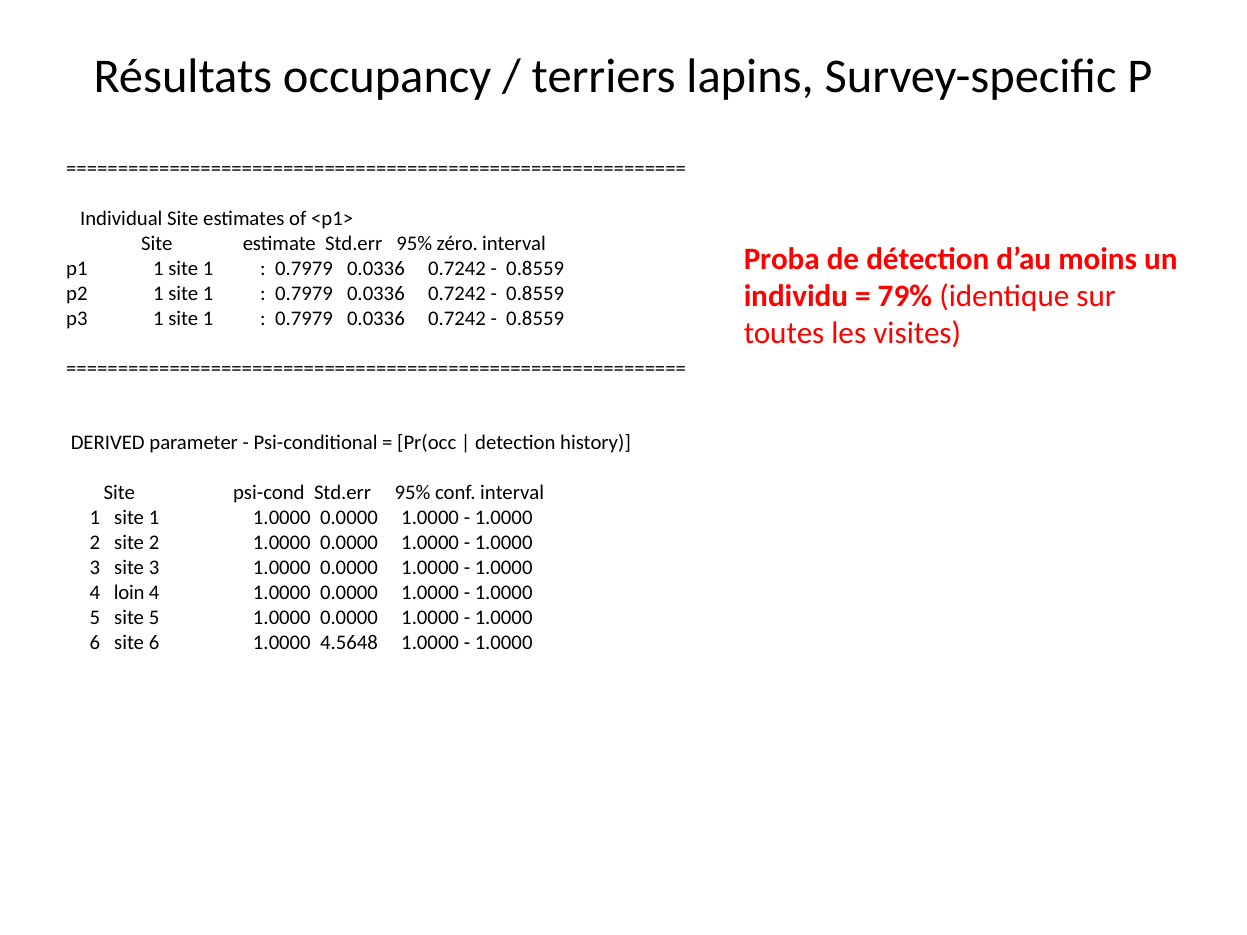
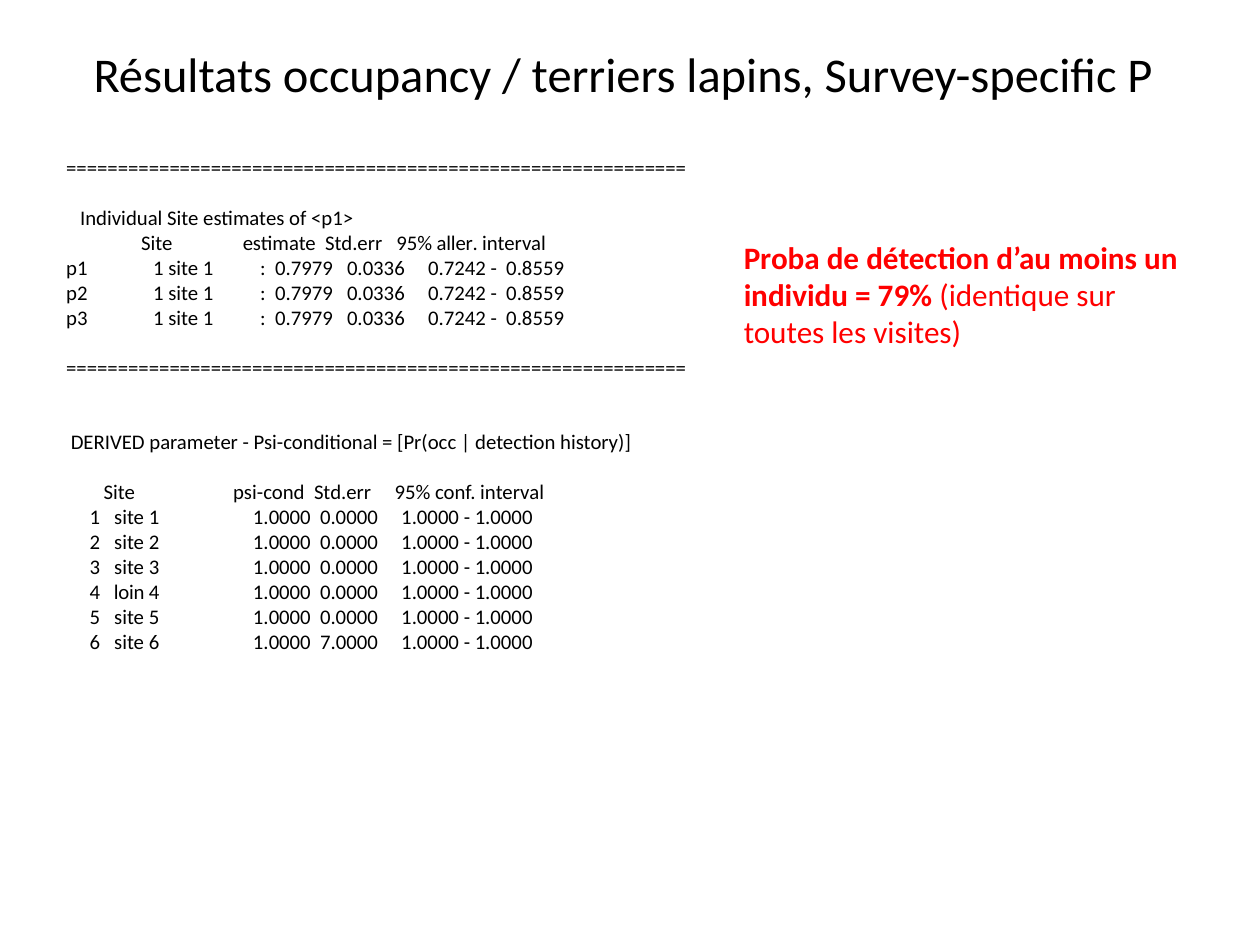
zéro: zéro -> aller
4.5648: 4.5648 -> 7.0000
